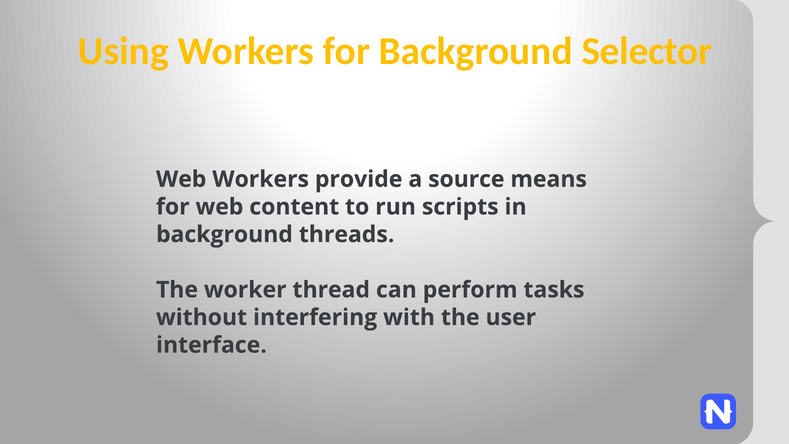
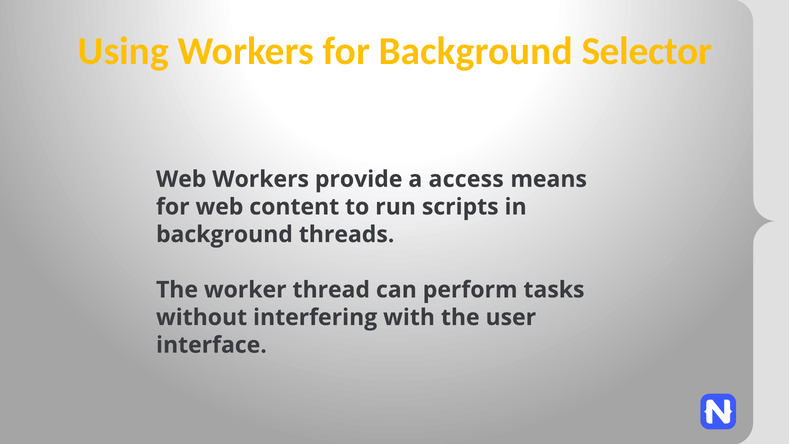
source: source -> access
